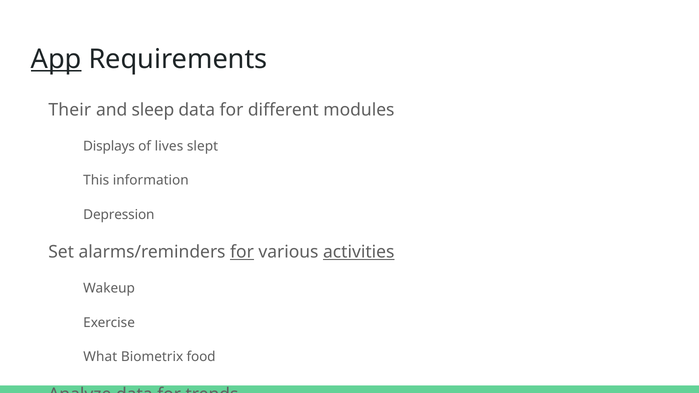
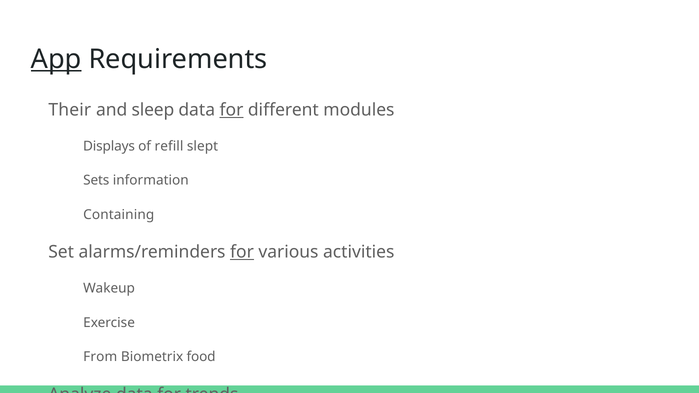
for at (231, 110) underline: none -> present
lives: lives -> refill
This: This -> Sets
Depression: Depression -> Containing
activities underline: present -> none
What: What -> From
